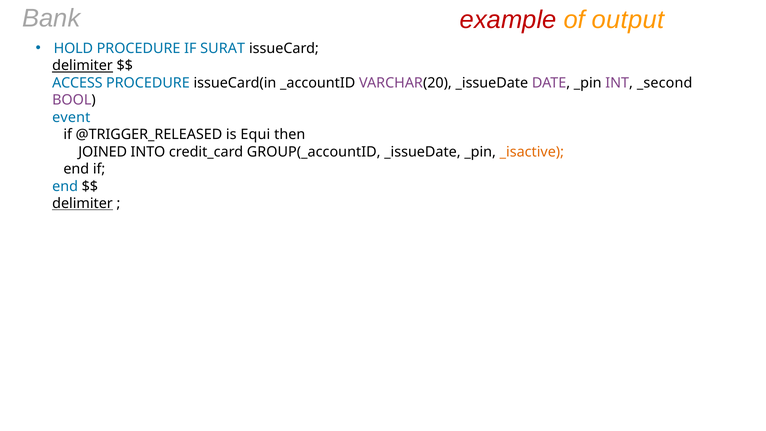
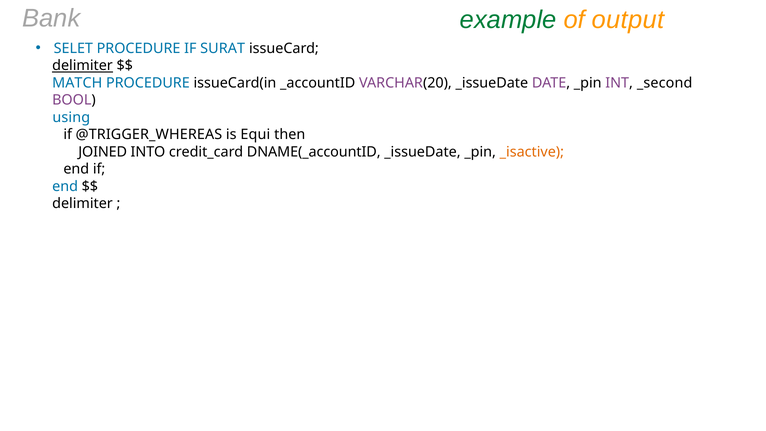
example colour: red -> green
HOLD: HOLD -> SELET
ACCESS: ACCESS -> MATCH
event: event -> using
@TRIGGER_RELEASED: @TRIGGER_RELEASED -> @TRIGGER_WHEREAS
GROUP(_accountID: GROUP(_accountID -> DNAME(_accountID
delimiter at (82, 204) underline: present -> none
